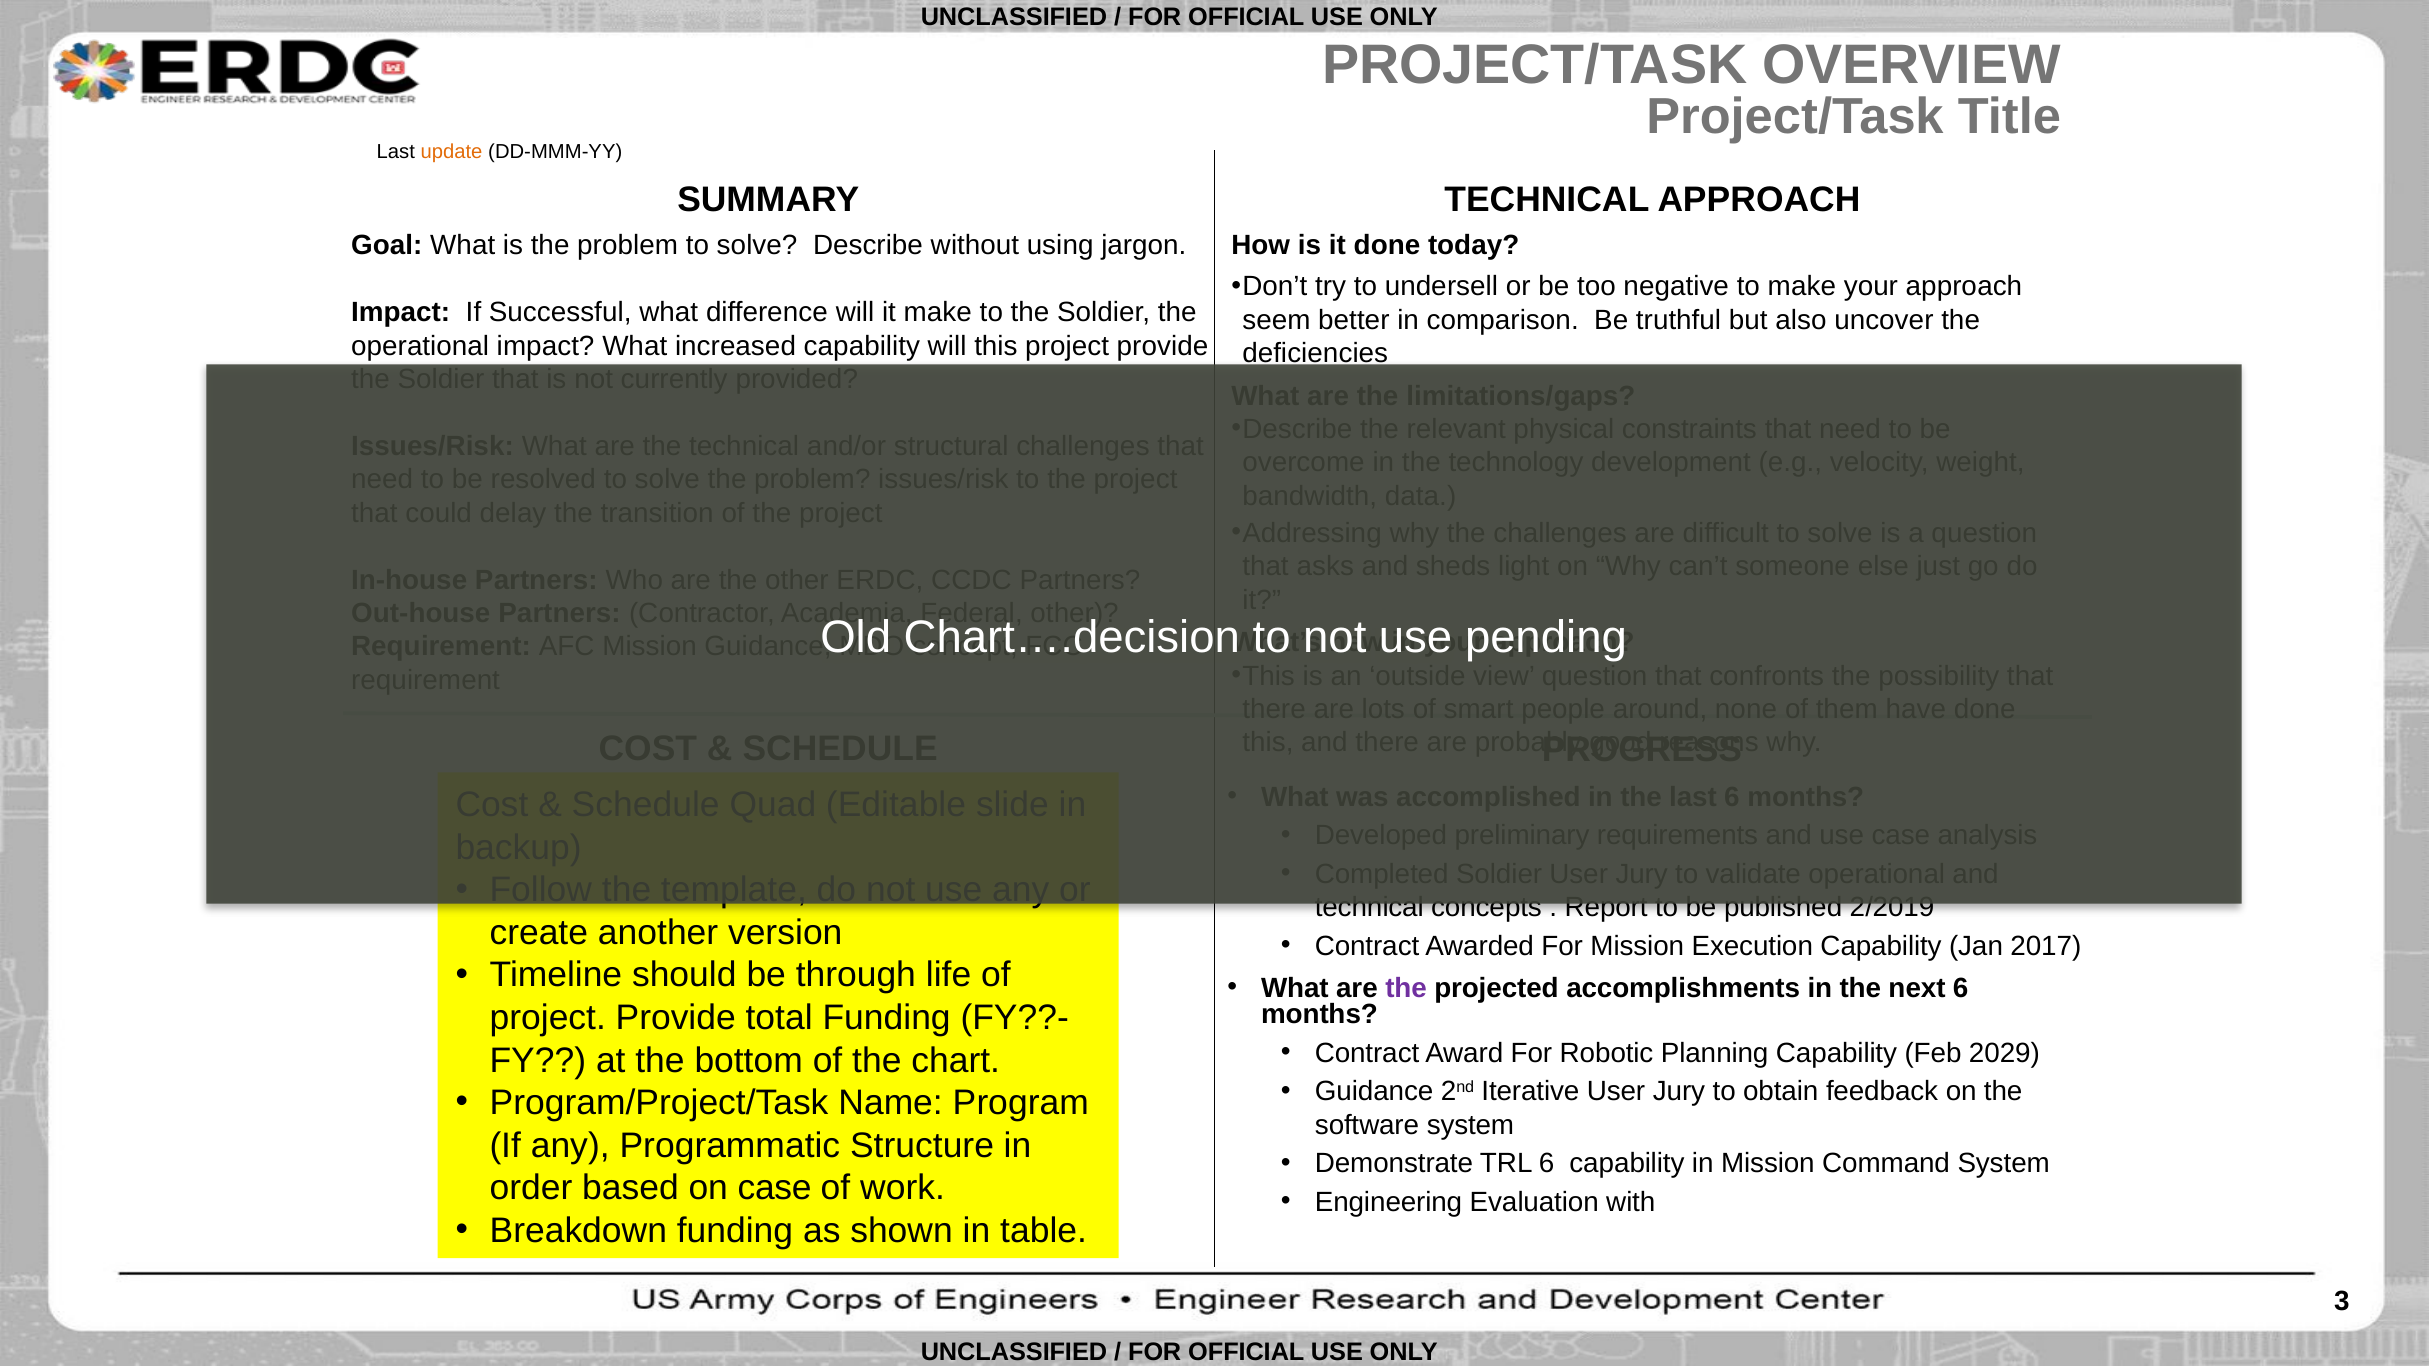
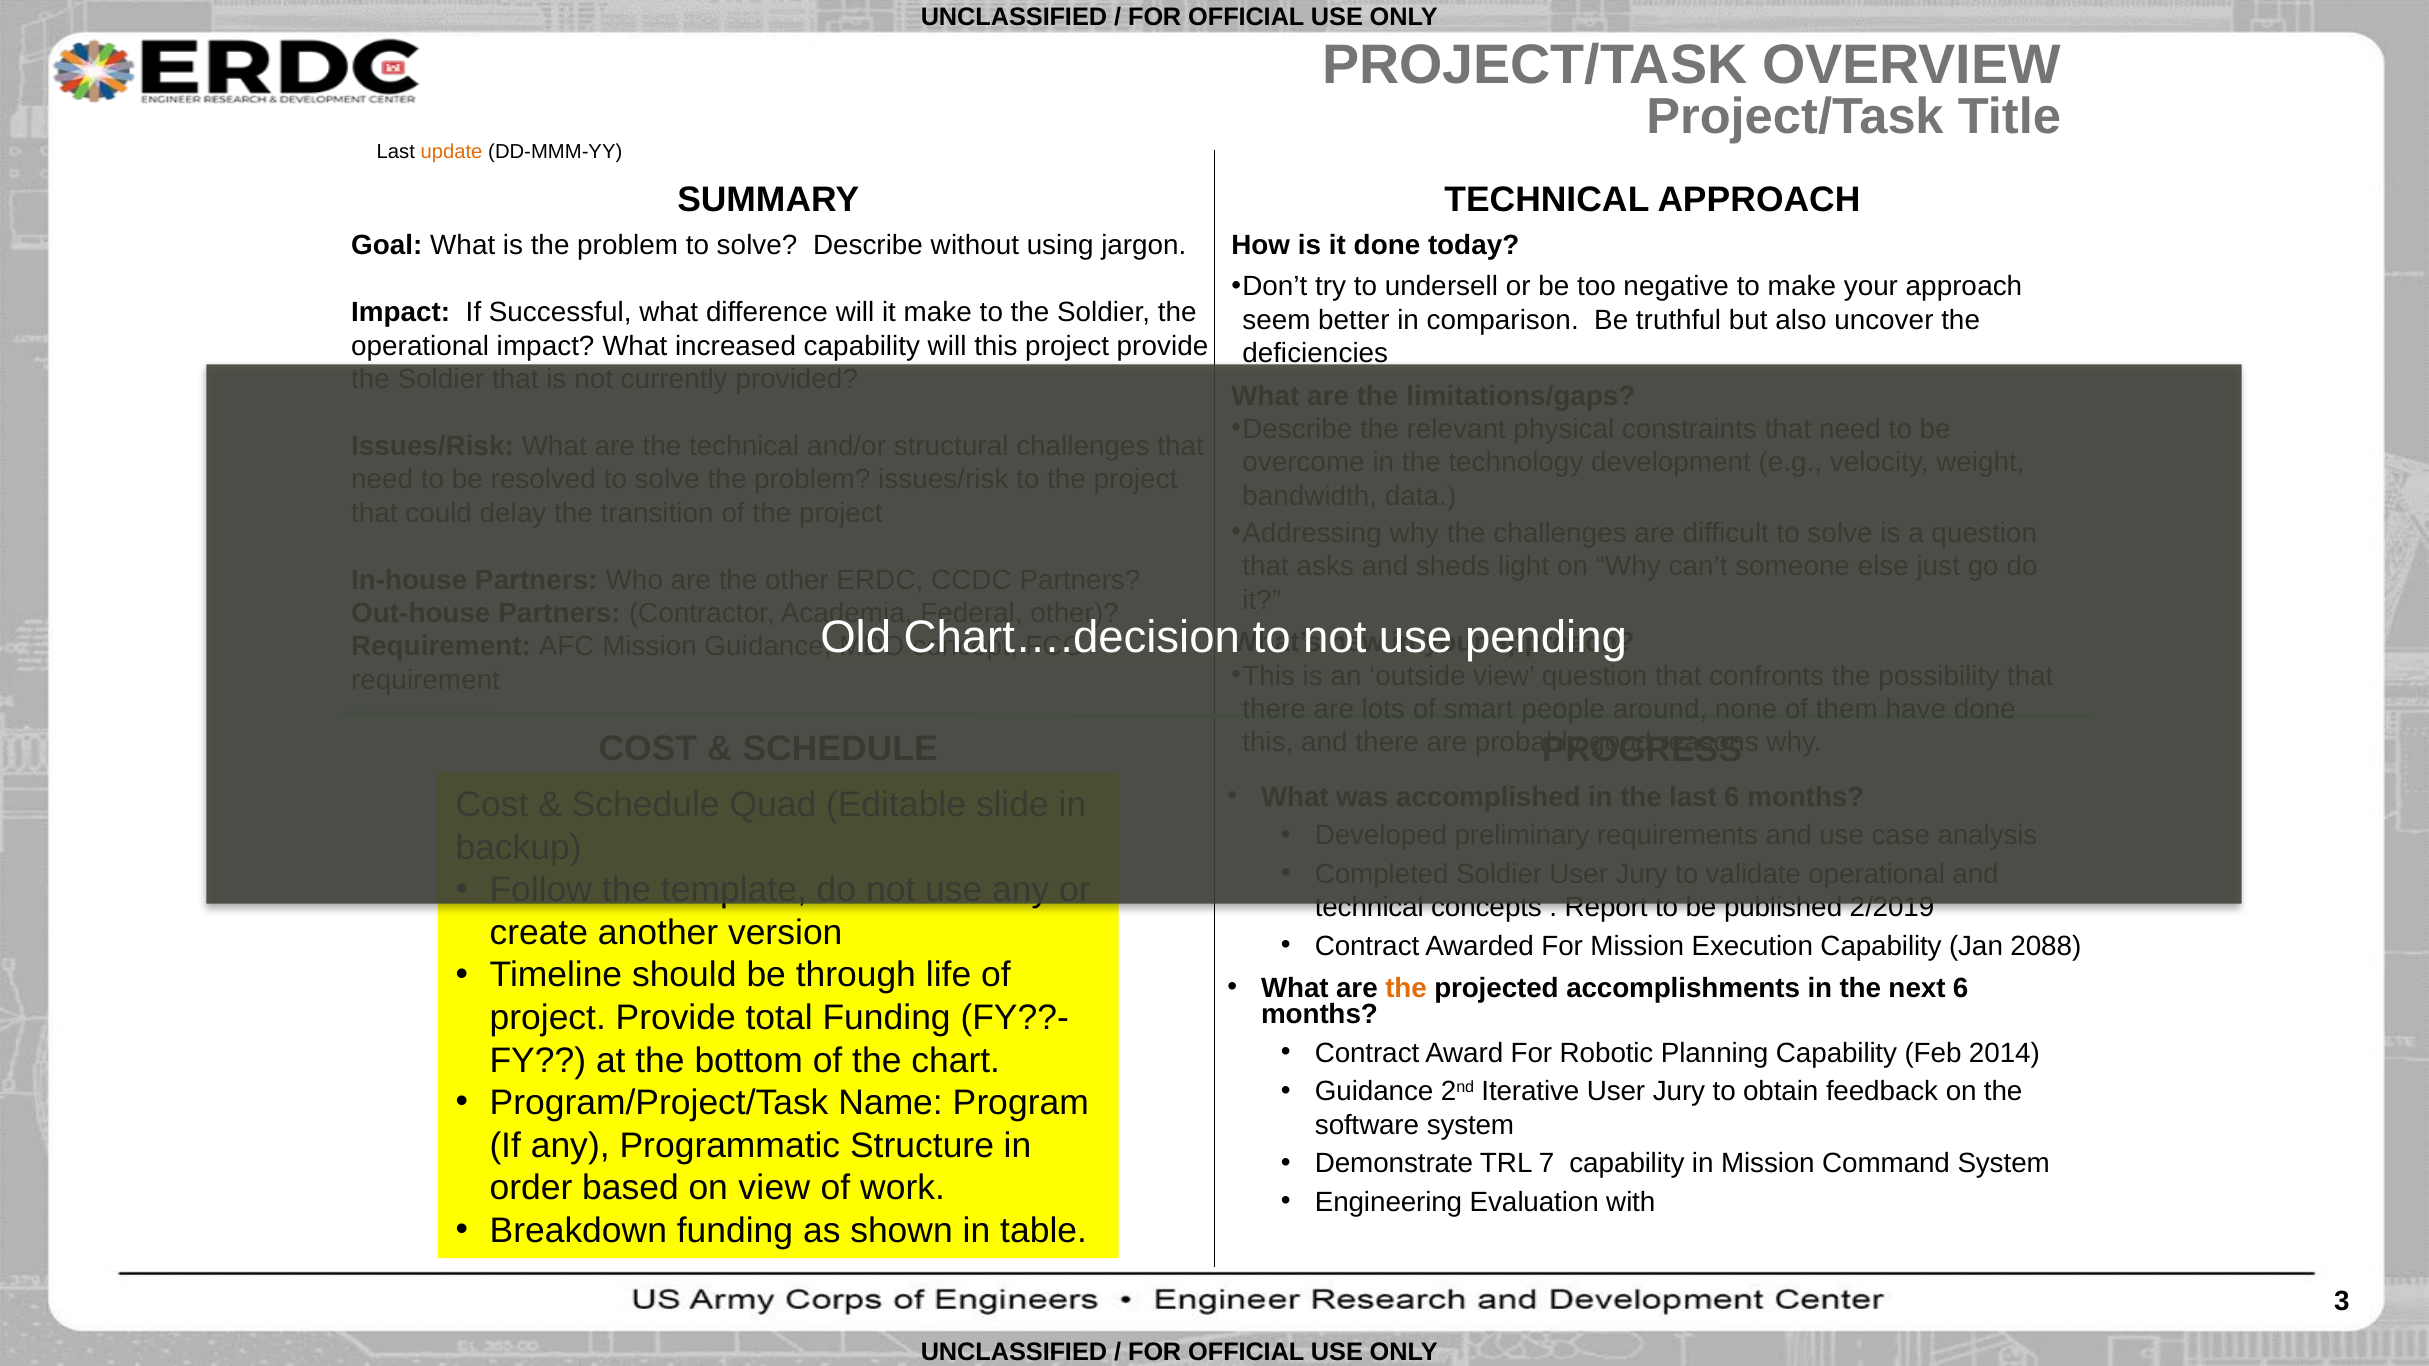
2017: 2017 -> 2088
the at (1406, 988) colour: purple -> orange
2029: 2029 -> 2014
TRL 6: 6 -> 7
on case: case -> view
